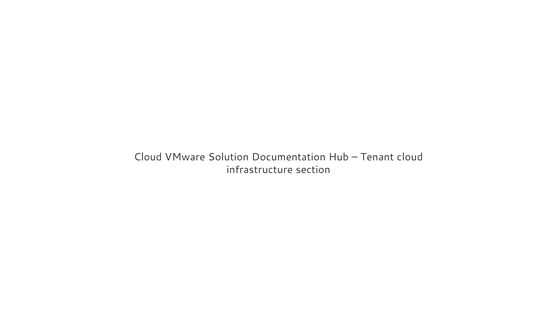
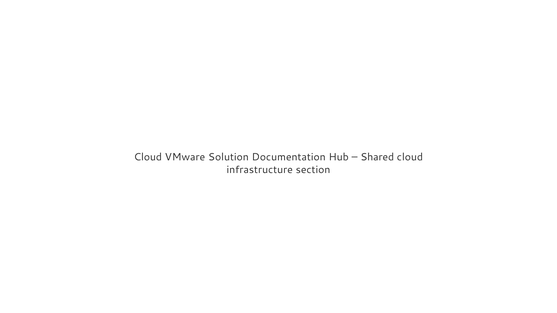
Tenant: Tenant -> Shared
